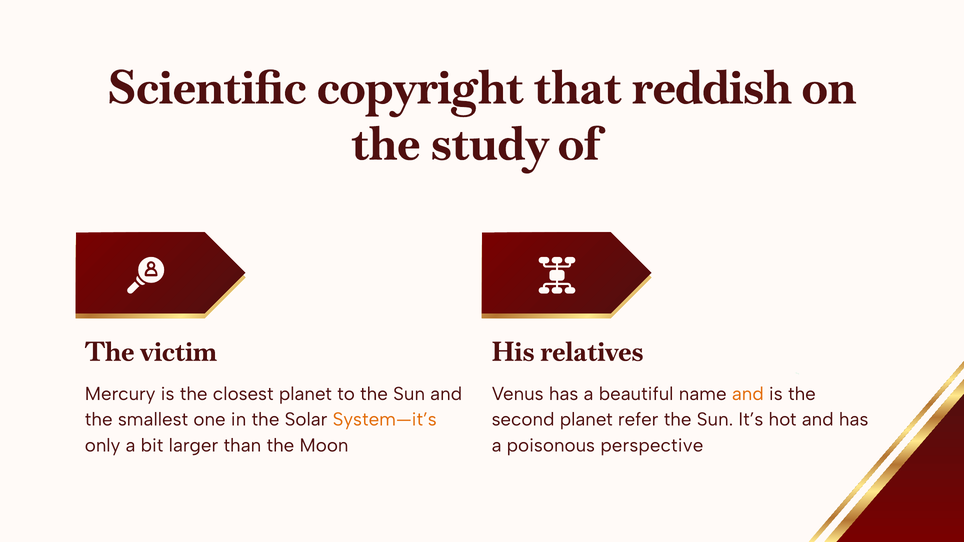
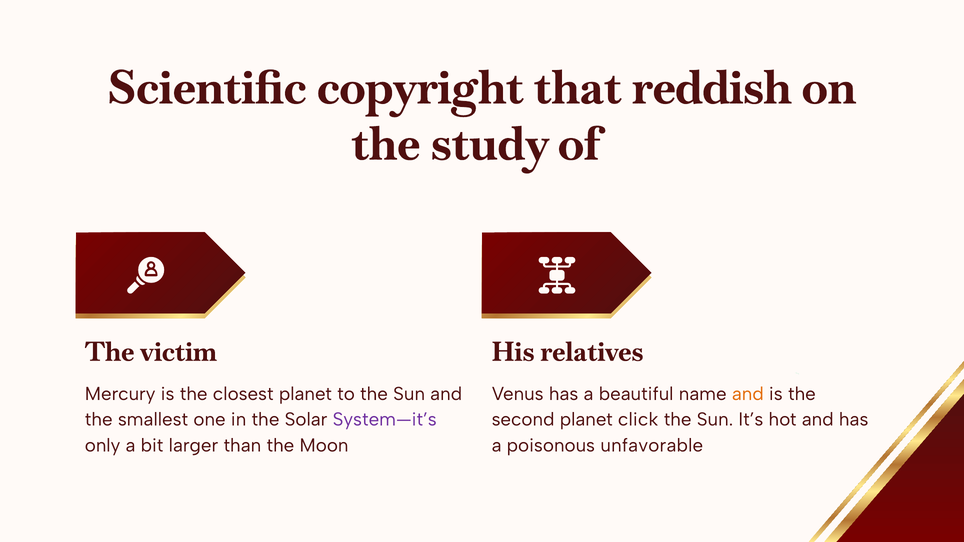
System—it’s colour: orange -> purple
refer: refer -> click
perspective: perspective -> unfavorable
